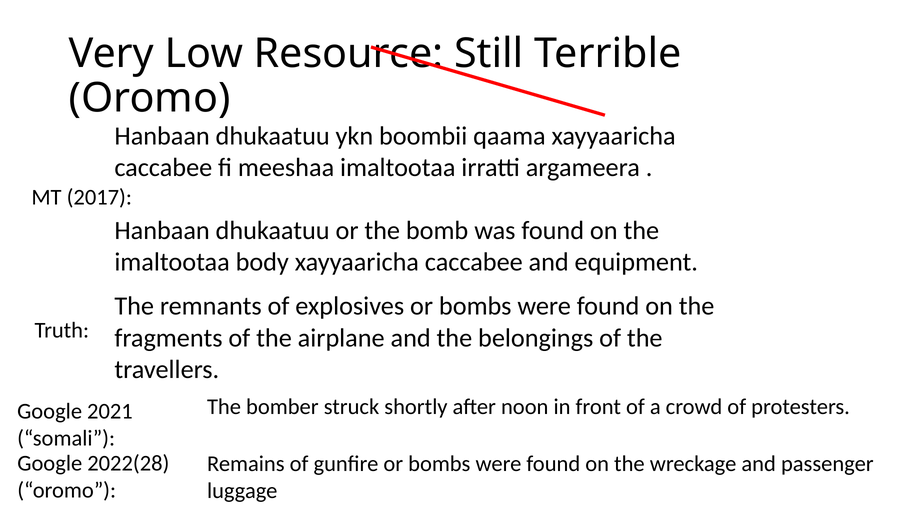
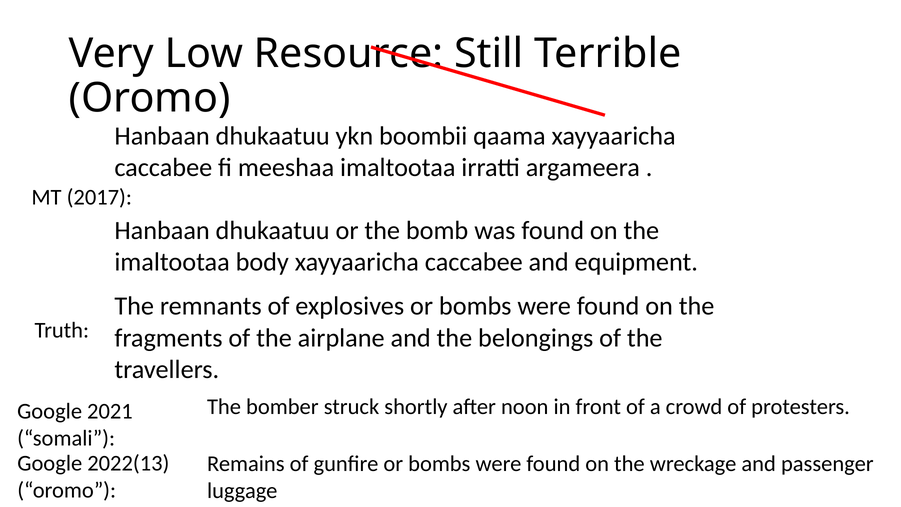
2022(28: 2022(28 -> 2022(13
